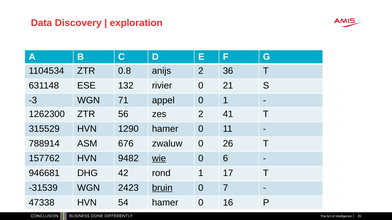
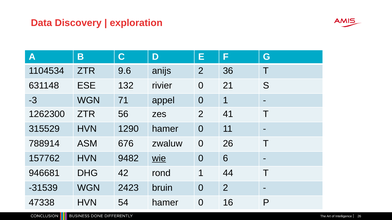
0.8: 0.8 -> 9.6
17: 17 -> 44
bruin underline: present -> none
0 7: 7 -> 2
